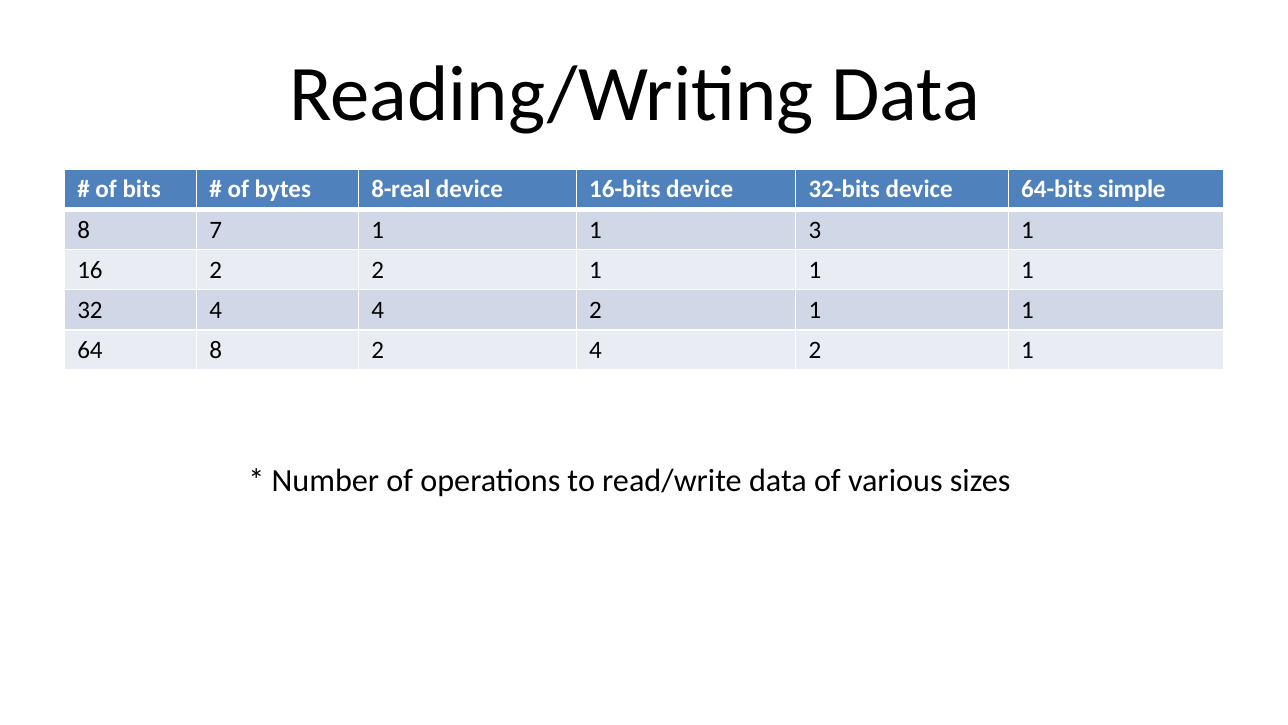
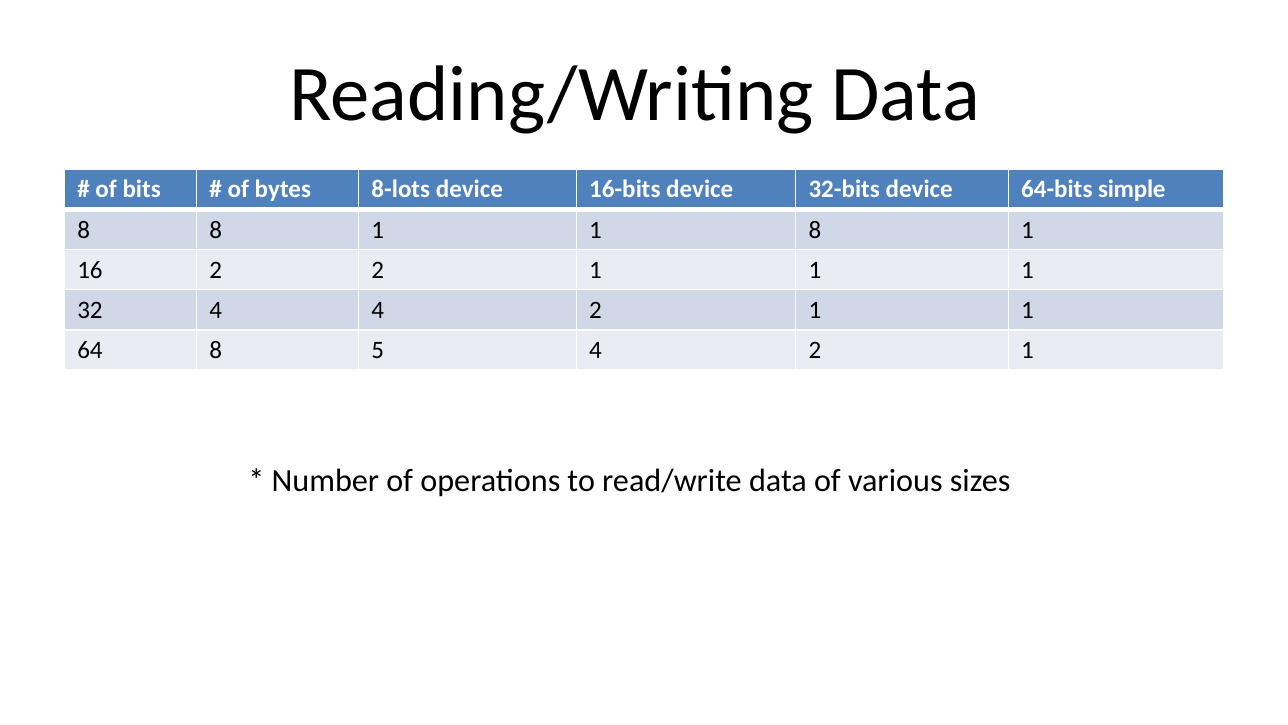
8-real: 8-real -> 8-lots
8 7: 7 -> 8
1 3: 3 -> 8
8 2: 2 -> 5
